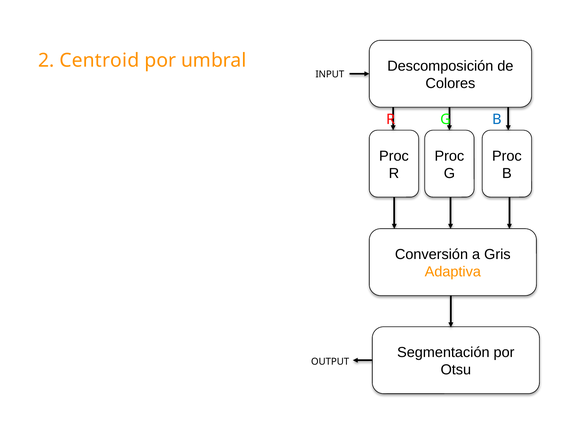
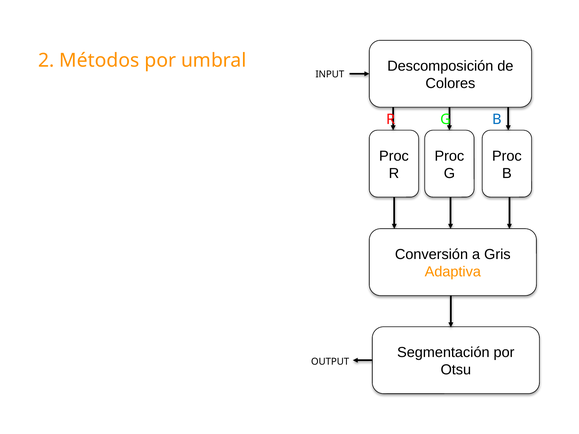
Centroid: Centroid -> Métodos
